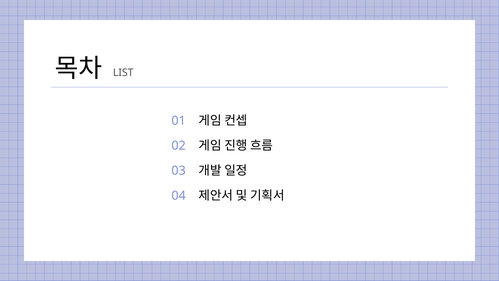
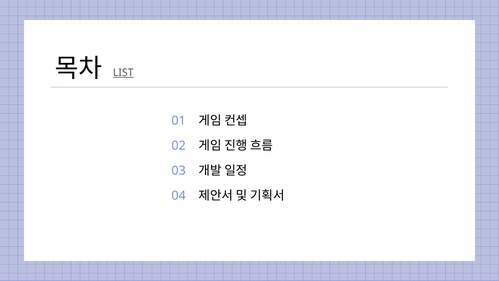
LIST underline: none -> present
